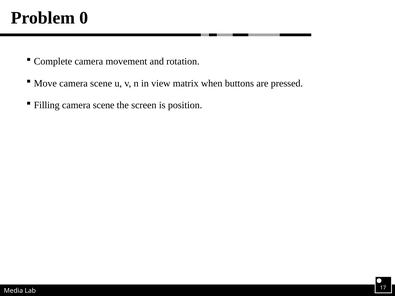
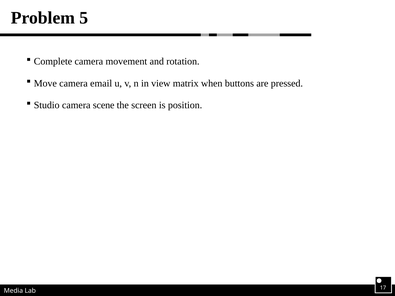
0: 0 -> 5
Move camera scene: scene -> email
Filling: Filling -> Studio
